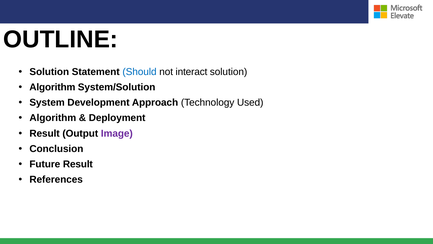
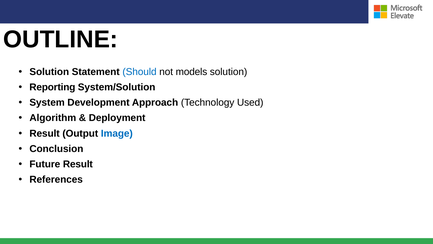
interact: interact -> models
Algorithm at (52, 87): Algorithm -> Reporting
Image colour: purple -> blue
